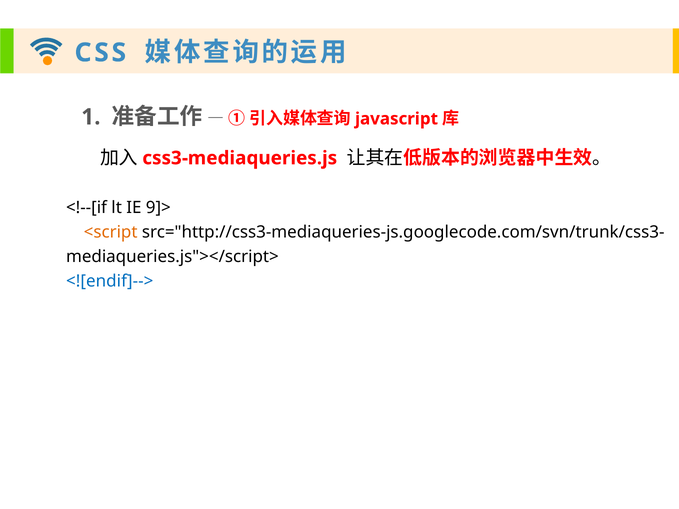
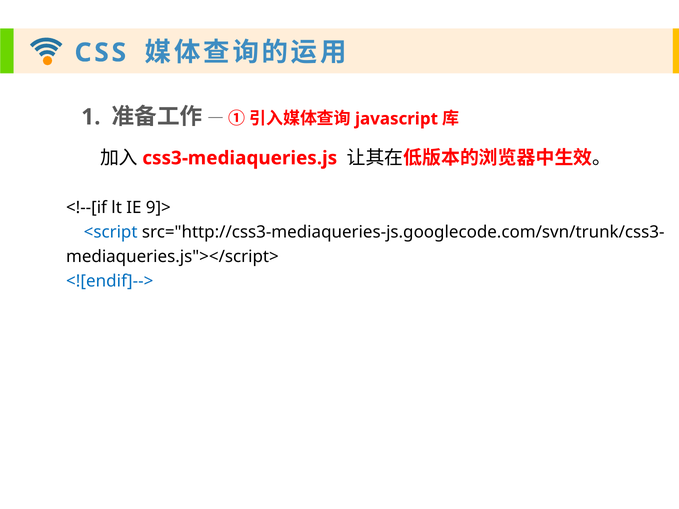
<script colour: orange -> blue
